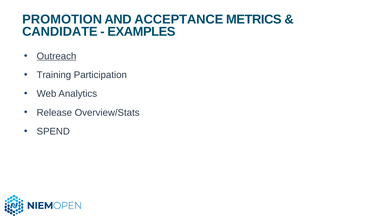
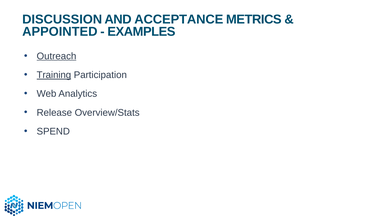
PROMOTION: PROMOTION -> DISCUSSION
CANDIDATE: CANDIDATE -> APPOINTED
Training underline: none -> present
